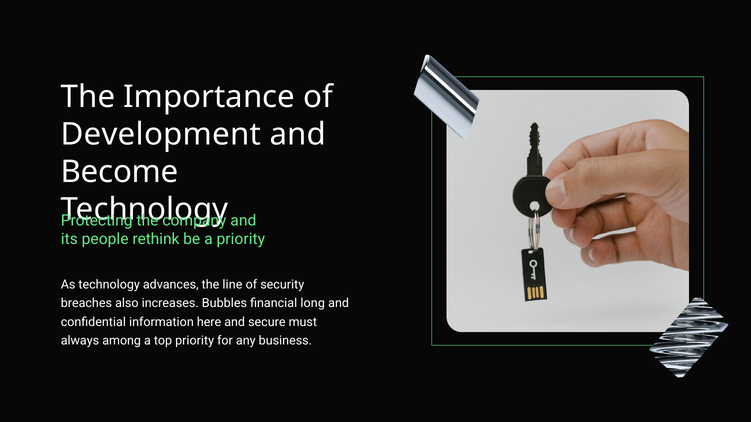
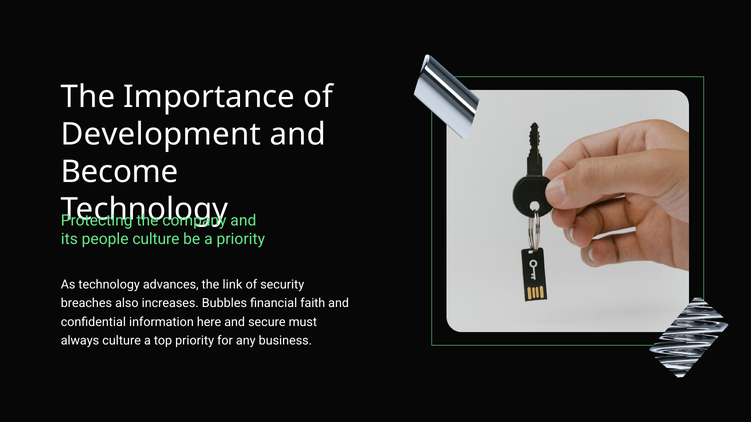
people rethink: rethink -> culture
line: line -> link
long: long -> faith
always among: among -> culture
